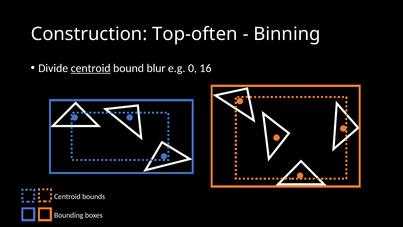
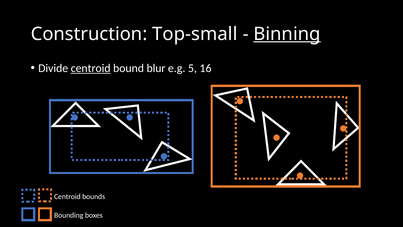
Top-often: Top-often -> Top-small
Binning underline: none -> present
0: 0 -> 5
